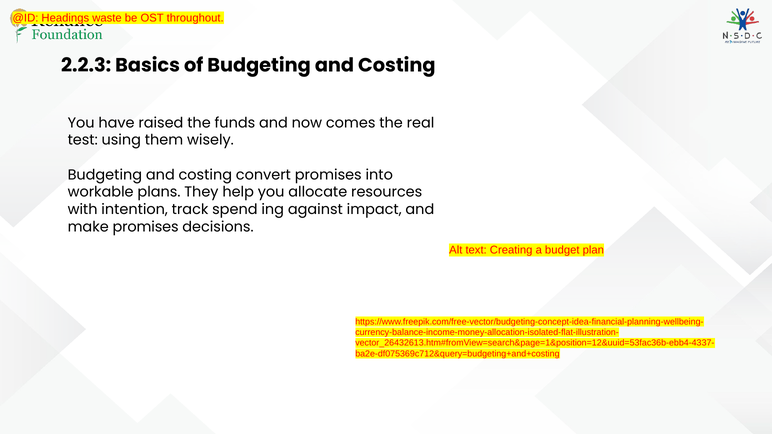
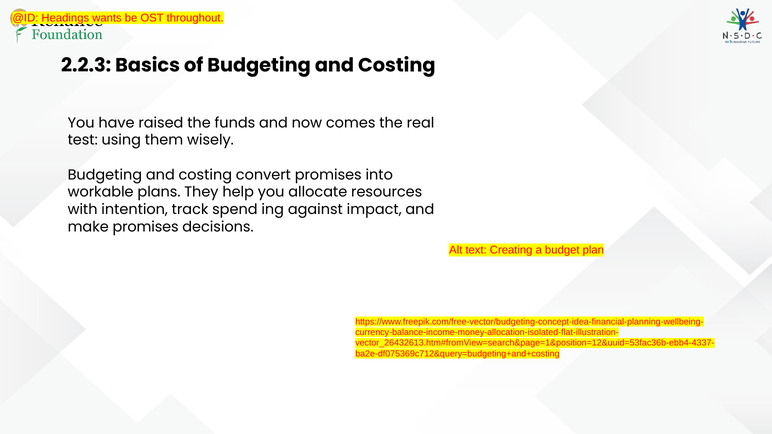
waste: waste -> wants
